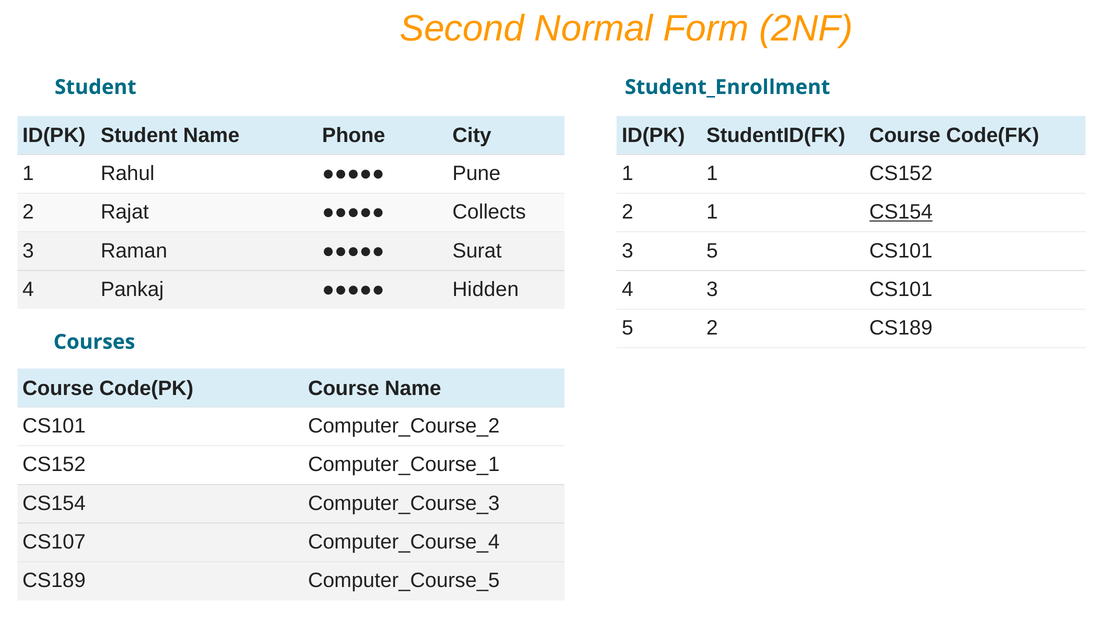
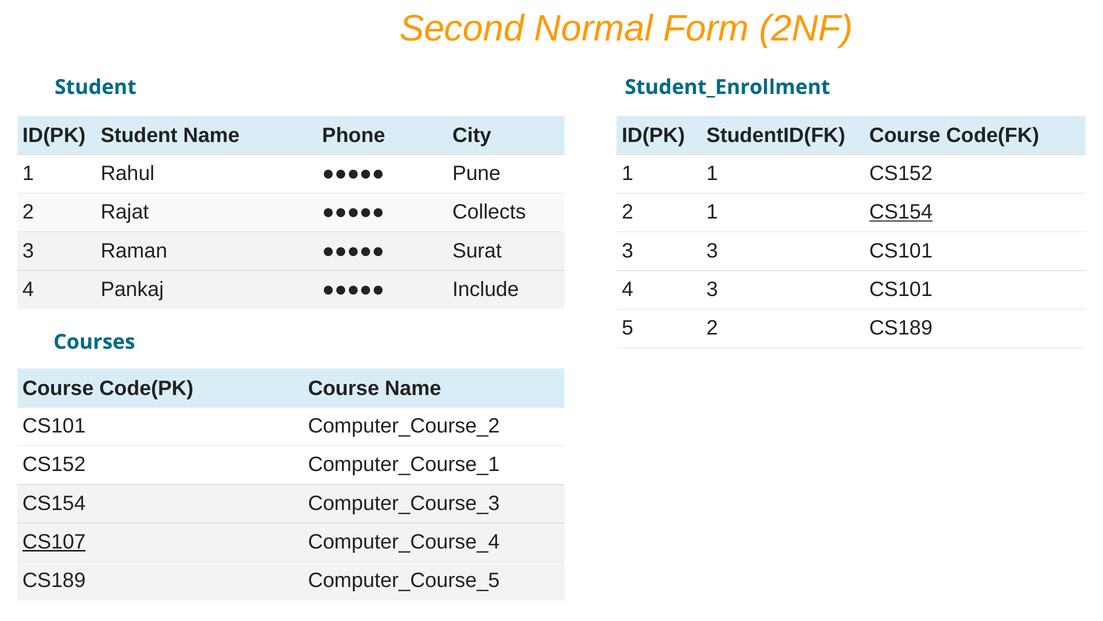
3 5: 5 -> 3
Hidden: Hidden -> Include
CS107 underline: none -> present
